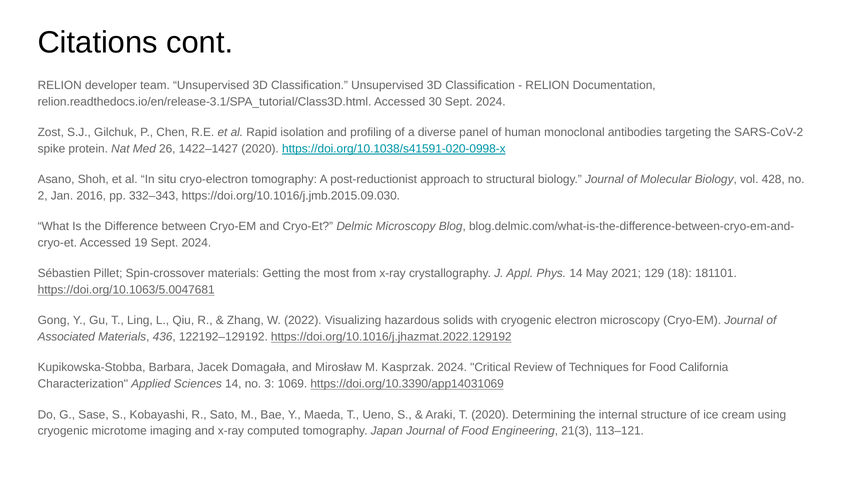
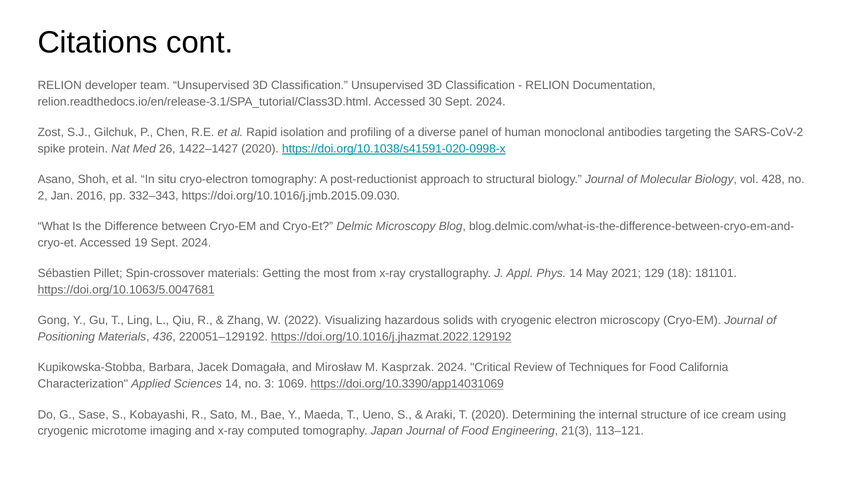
Associated: Associated -> Positioning
122192–129192: 122192–129192 -> 220051–129192
